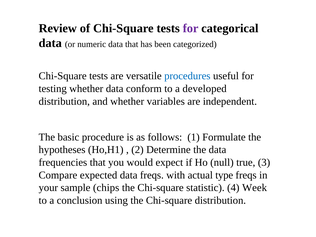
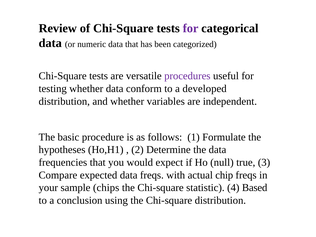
procedures colour: blue -> purple
type: type -> chip
Week: Week -> Based
